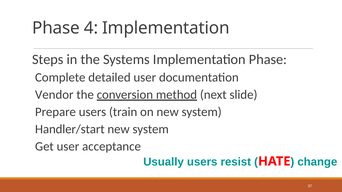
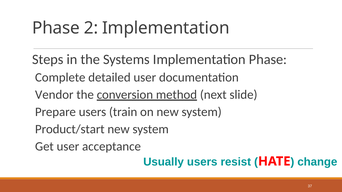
4: 4 -> 2
Handler/start: Handler/start -> Product/start
